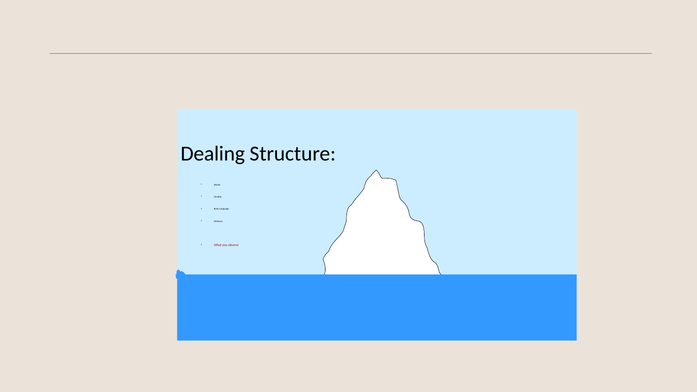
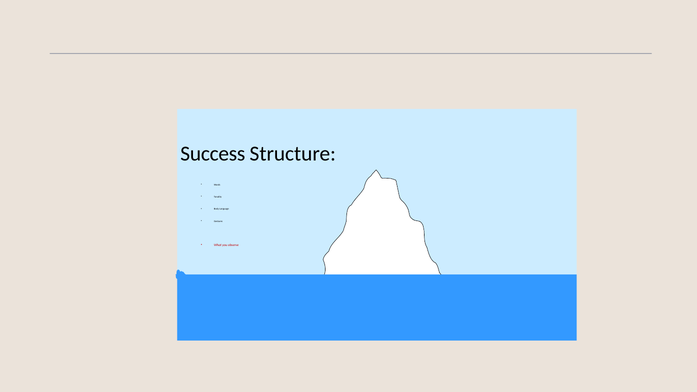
Dealing: Dealing -> Success
